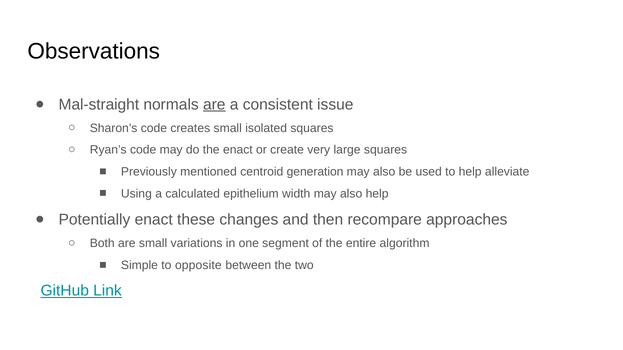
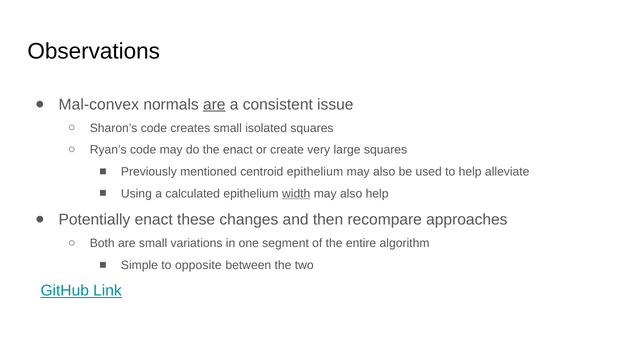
Mal-straight: Mal-straight -> Mal-convex
centroid generation: generation -> epithelium
width underline: none -> present
